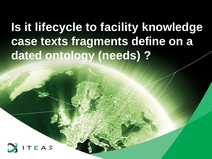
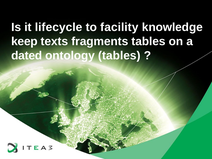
case: case -> keep
fragments define: define -> tables
ontology needs: needs -> tables
